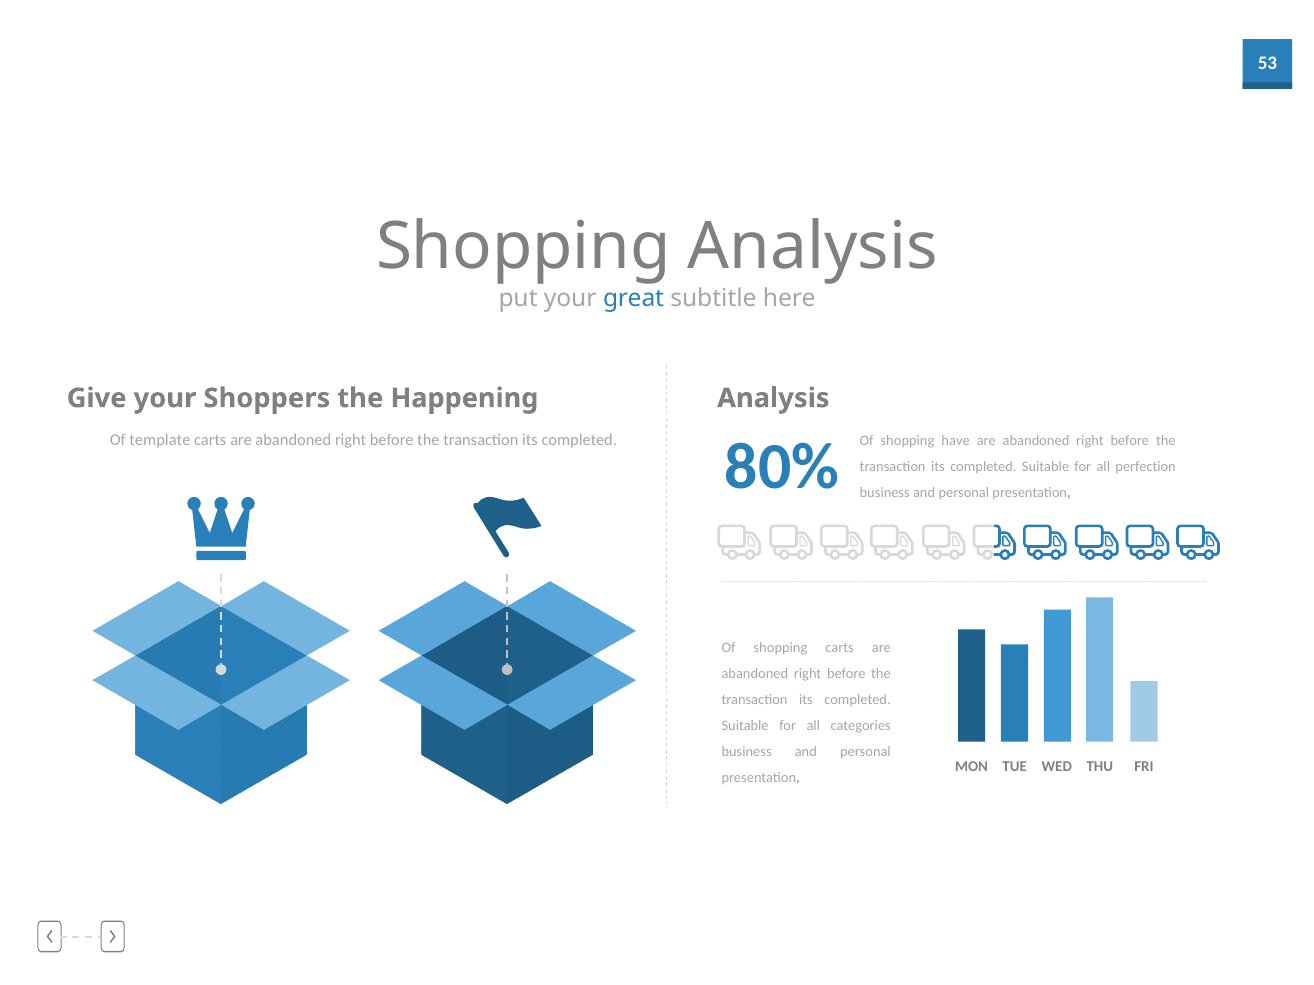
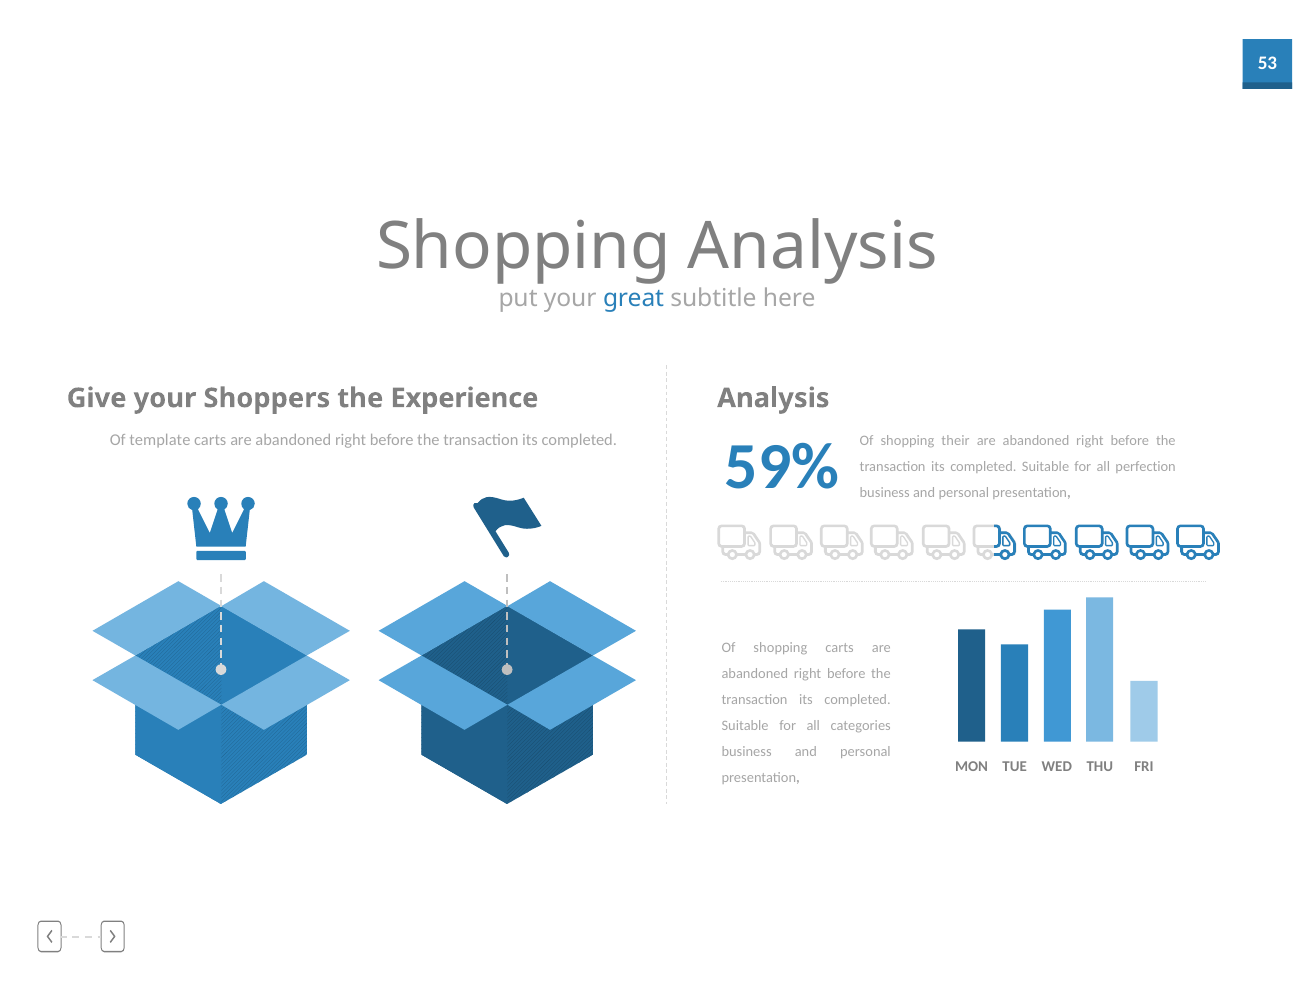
Happening: Happening -> Experience
have: have -> their
80%: 80% -> 59%
